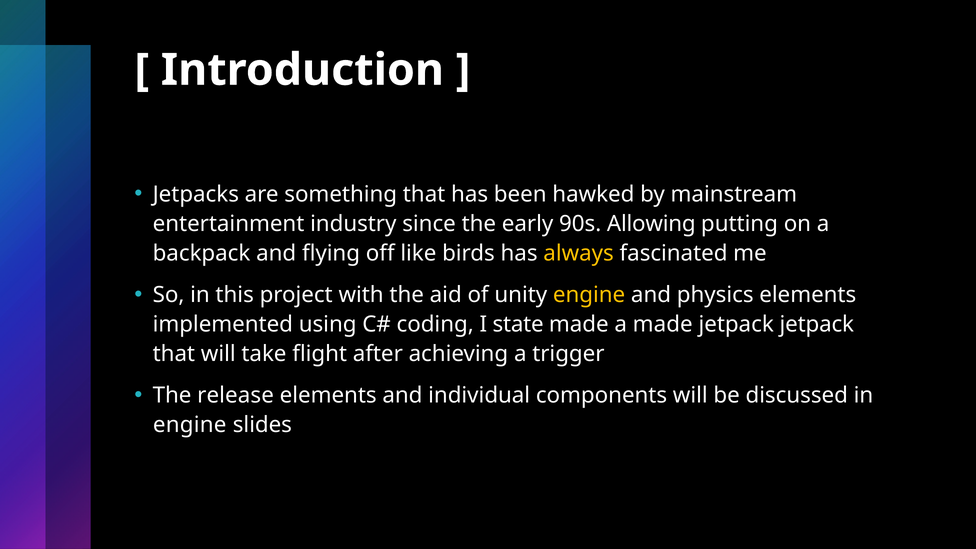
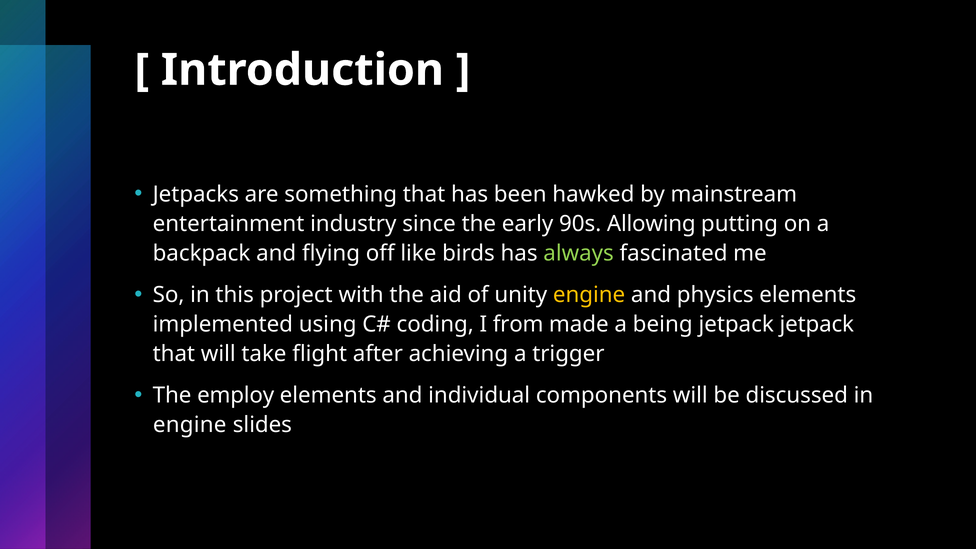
always colour: yellow -> light green
state: state -> from
a made: made -> being
release: release -> employ
